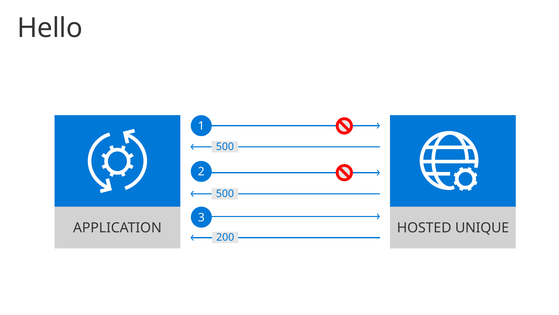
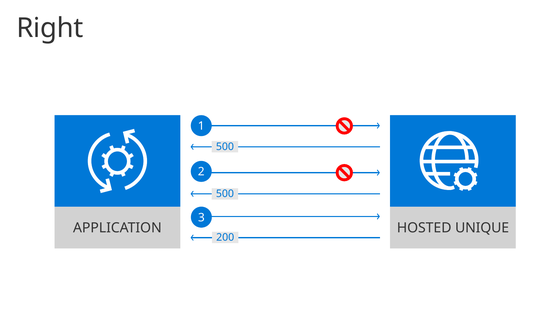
Hello: Hello -> Right
